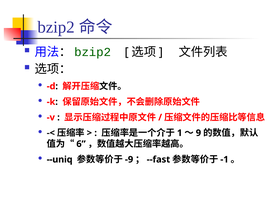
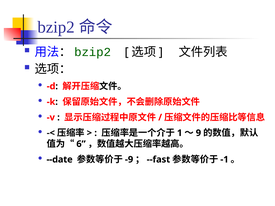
--uniq: --uniq -> --date
